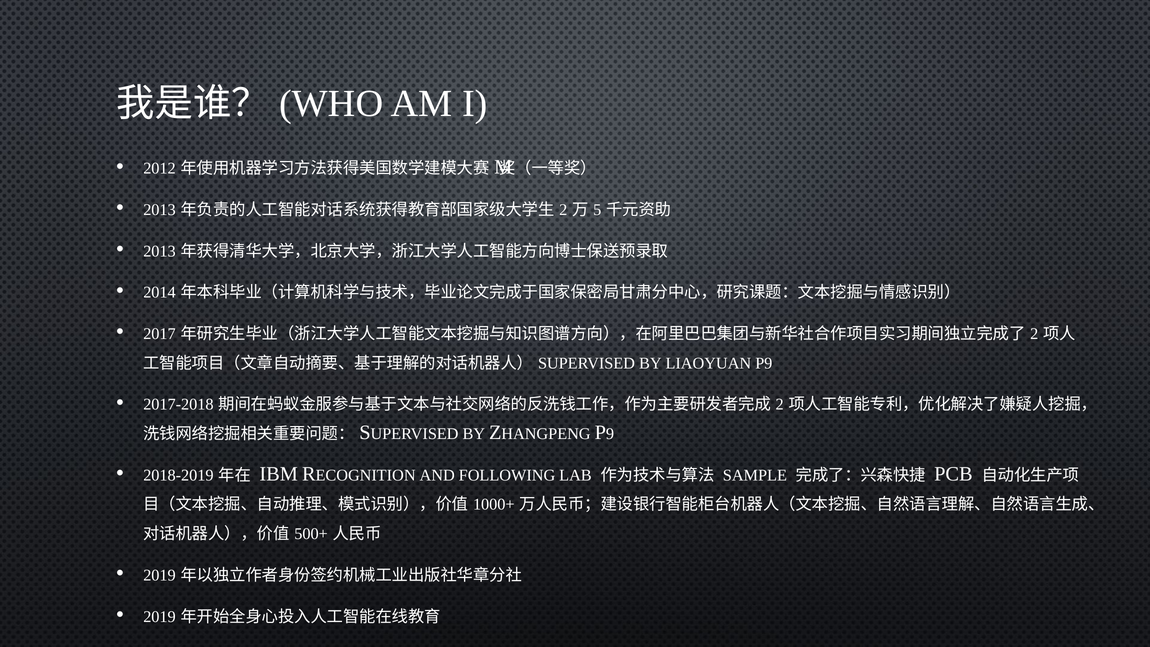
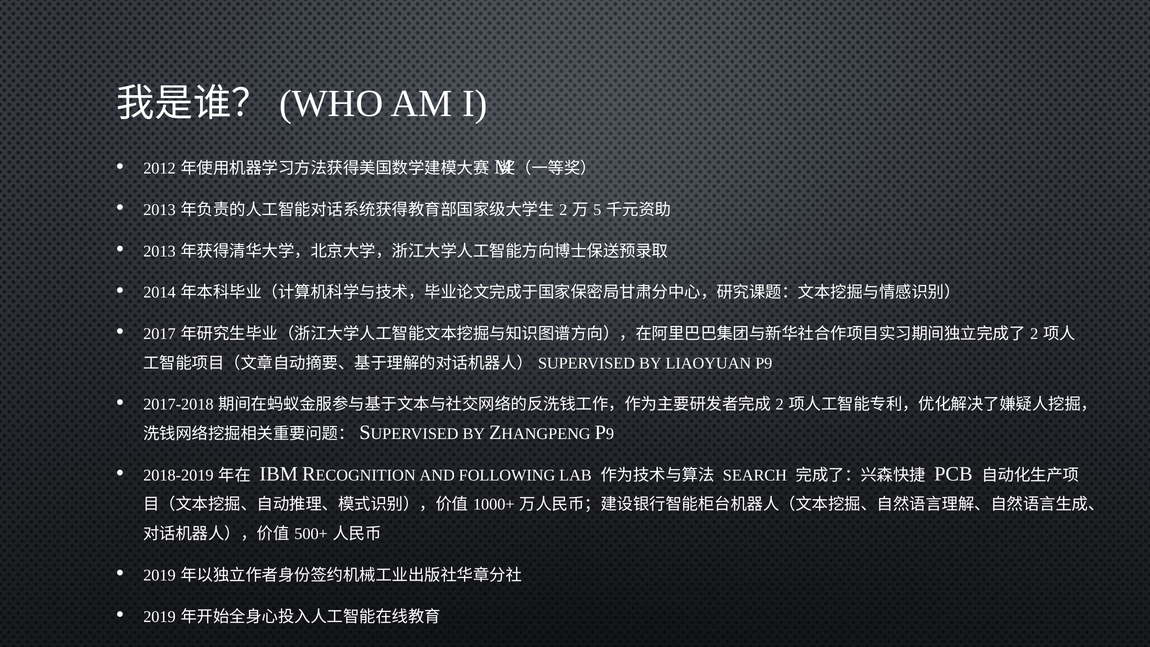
SAMPLE: SAMPLE -> SEARCH
